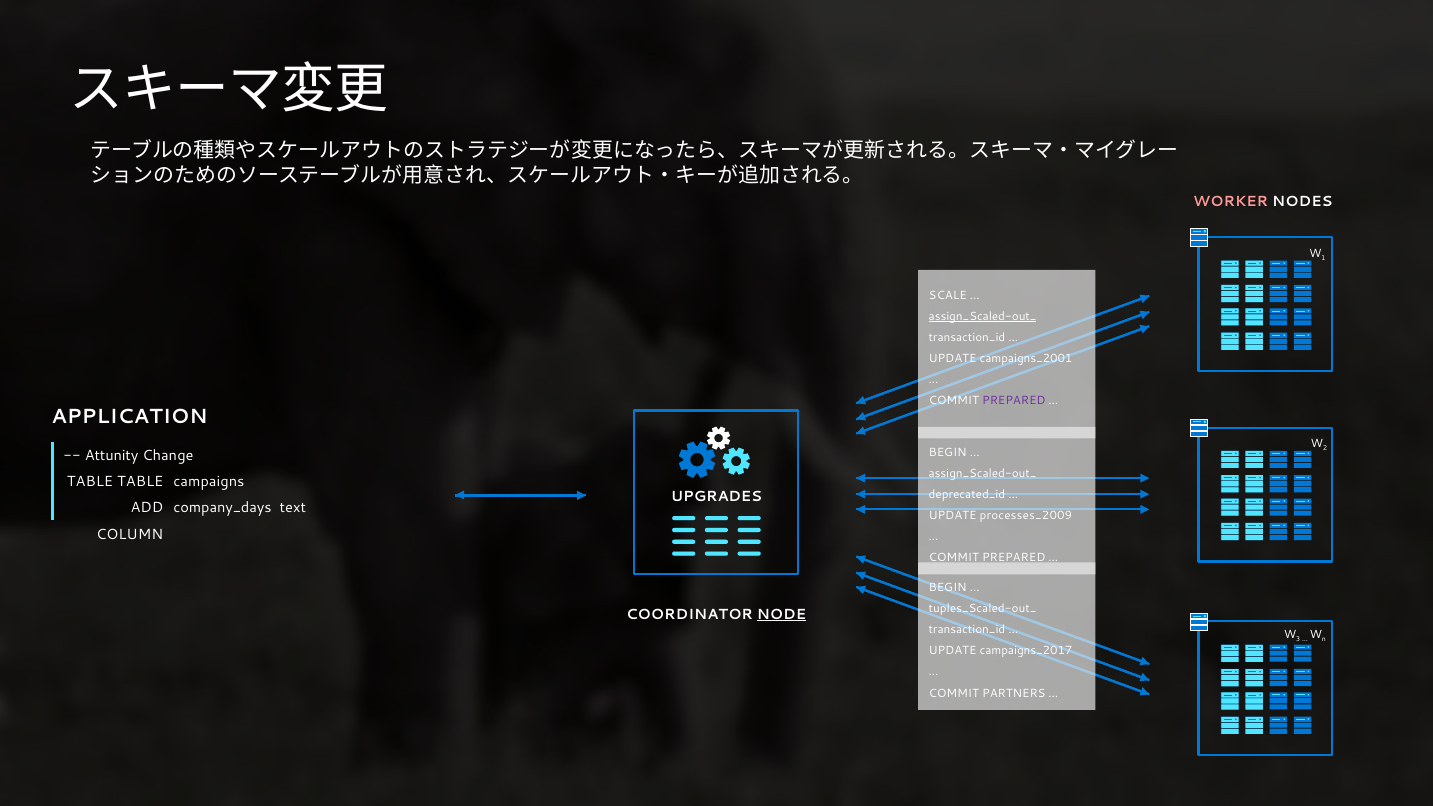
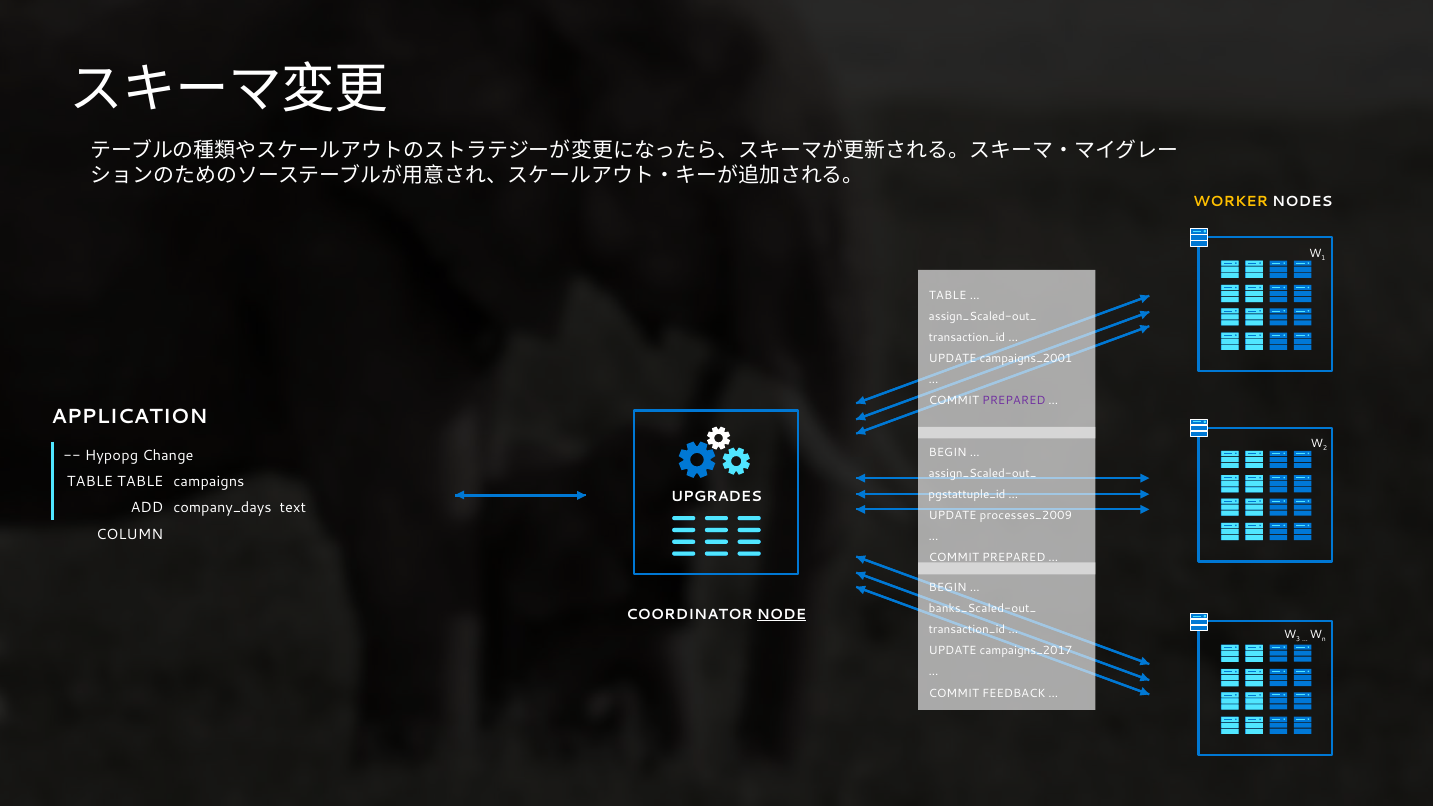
WORKER colour: pink -> yellow
SCALE at (948, 295): SCALE -> TABLE
assign_Scaled-out_ at (983, 316) underline: present -> none
Attunity: Attunity -> Hypopg
deprecated_id: deprecated_id -> pgstattuple_id
tuples_Scaled-out_: tuples_Scaled-out_ -> banks_Scaled-out_
PARTNERS: PARTNERS -> FEEDBACK
